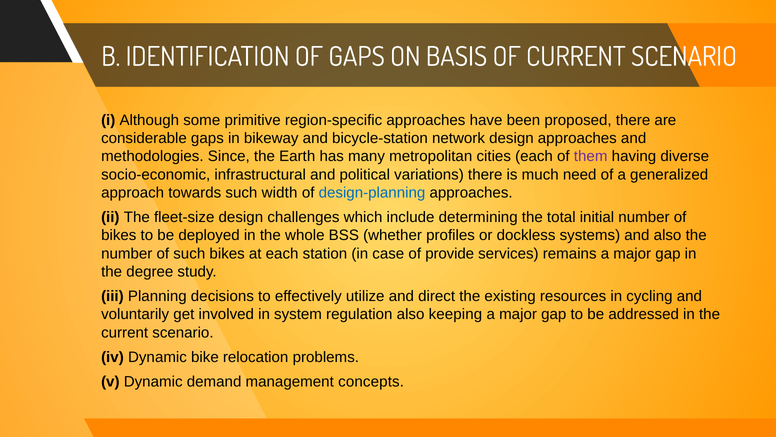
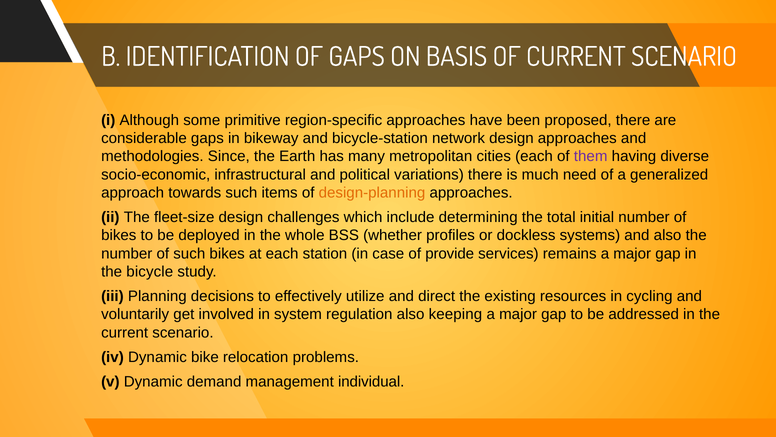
width: width -> items
design-planning colour: blue -> orange
degree: degree -> bicycle
concepts: concepts -> individual
